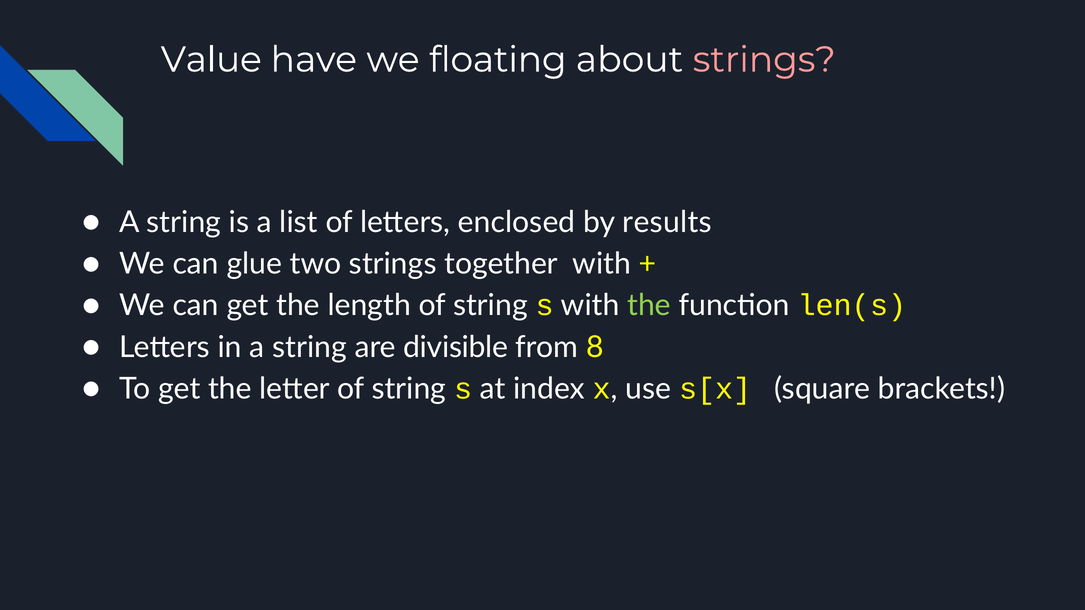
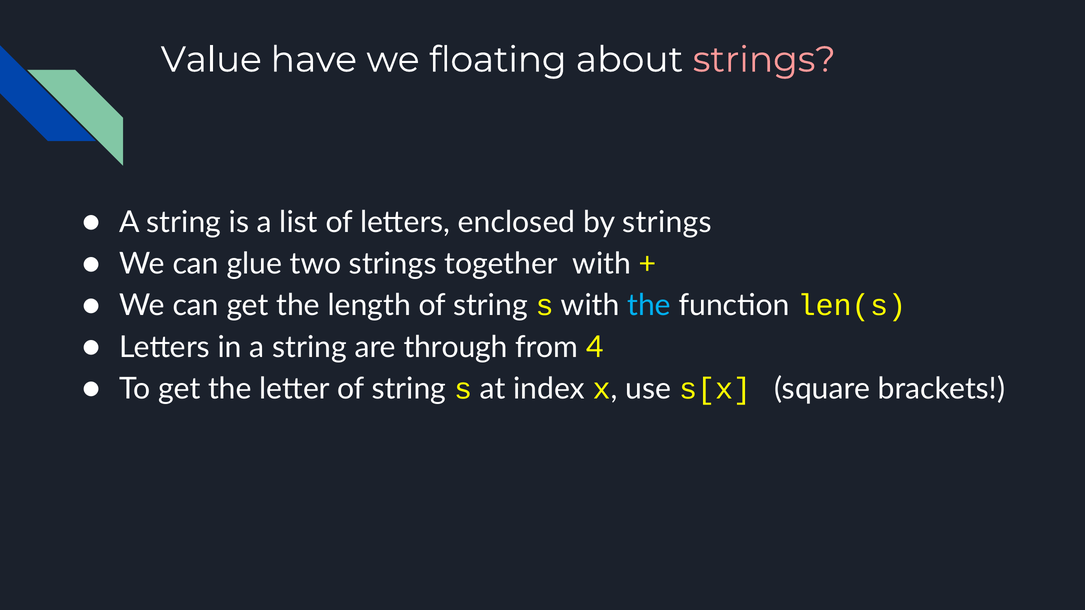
by results: results -> strings
the at (649, 306) colour: light green -> light blue
divisible: divisible -> through
8: 8 -> 4
